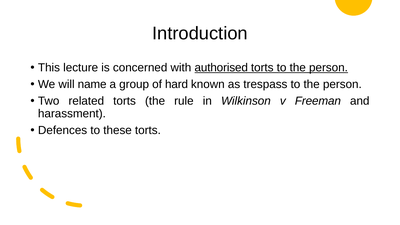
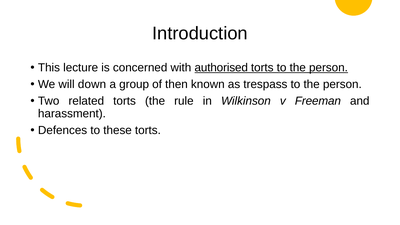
name: name -> down
hard: hard -> then
